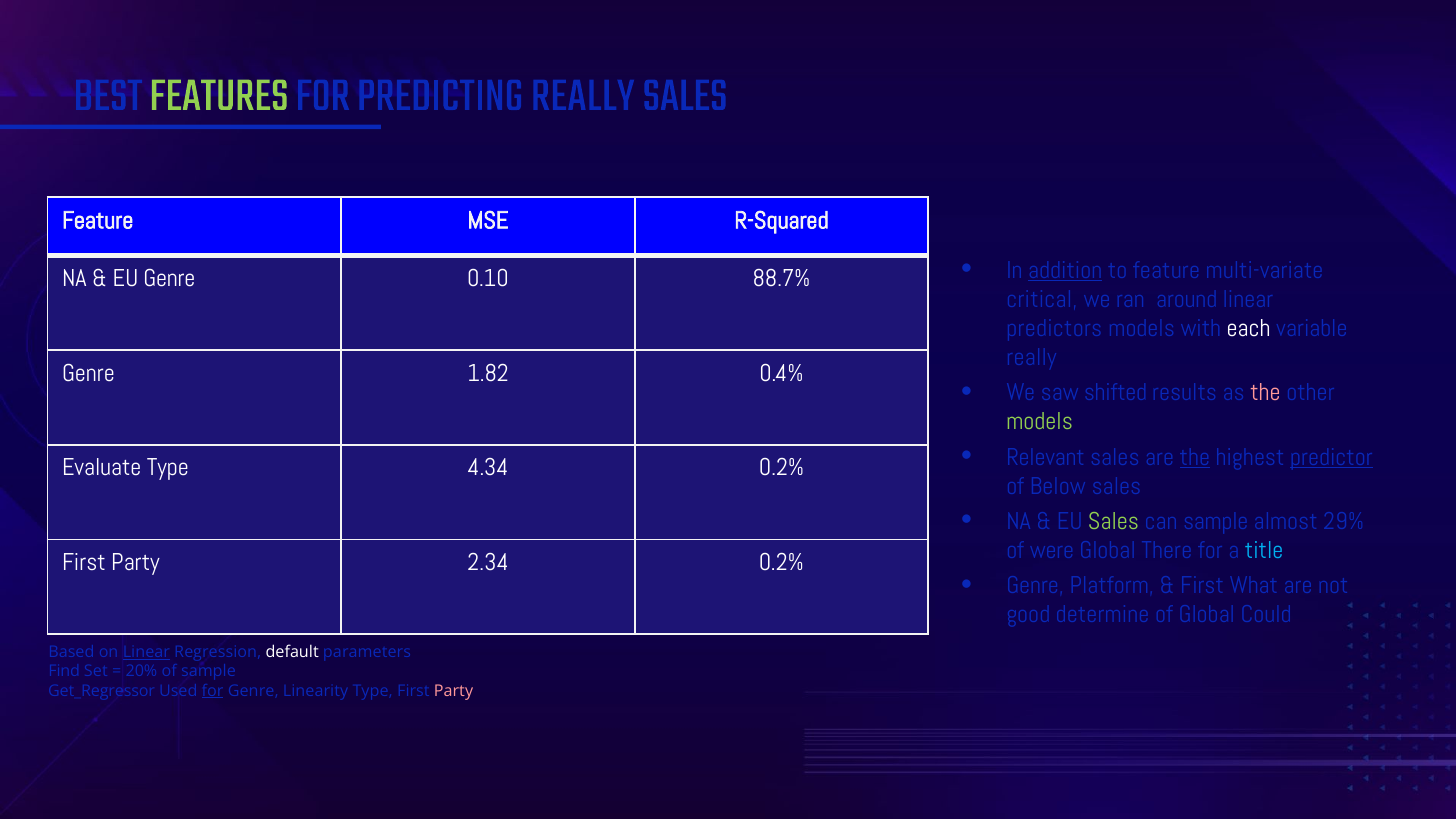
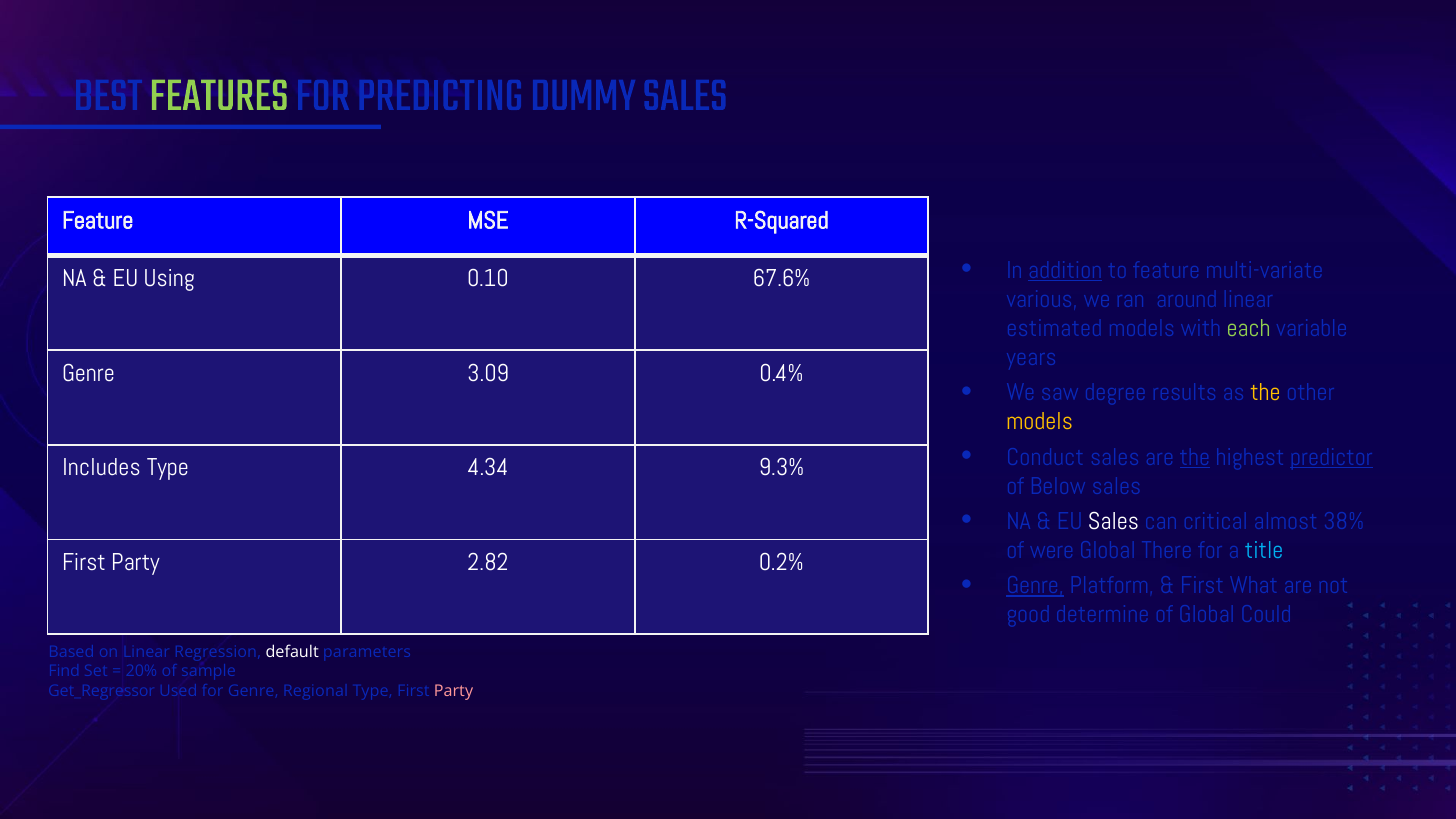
PREDICTING REALLY: REALLY -> DUMMY
EU Genre: Genre -> Using
88.7%: 88.7% -> 67.6%
critical: critical -> various
predictors: predictors -> estimated
each colour: white -> light green
really at (1032, 358): really -> years
1.82: 1.82 -> 3.09
shifted: shifted -> degree
the at (1266, 393) colour: pink -> yellow
models at (1040, 422) colour: light green -> yellow
Relevant: Relevant -> Conduct
Evaluate: Evaluate -> Includes
4.34 0.2%: 0.2% -> 9.3%
Sales at (1113, 521) colour: light green -> white
can sample: sample -> critical
29%: 29% -> 38%
2.34: 2.34 -> 2.82
Genre at (1035, 586) underline: none -> present
Linear at (146, 652) underline: present -> none
for at (213, 691) underline: present -> none
Linearity: Linearity -> Regional
